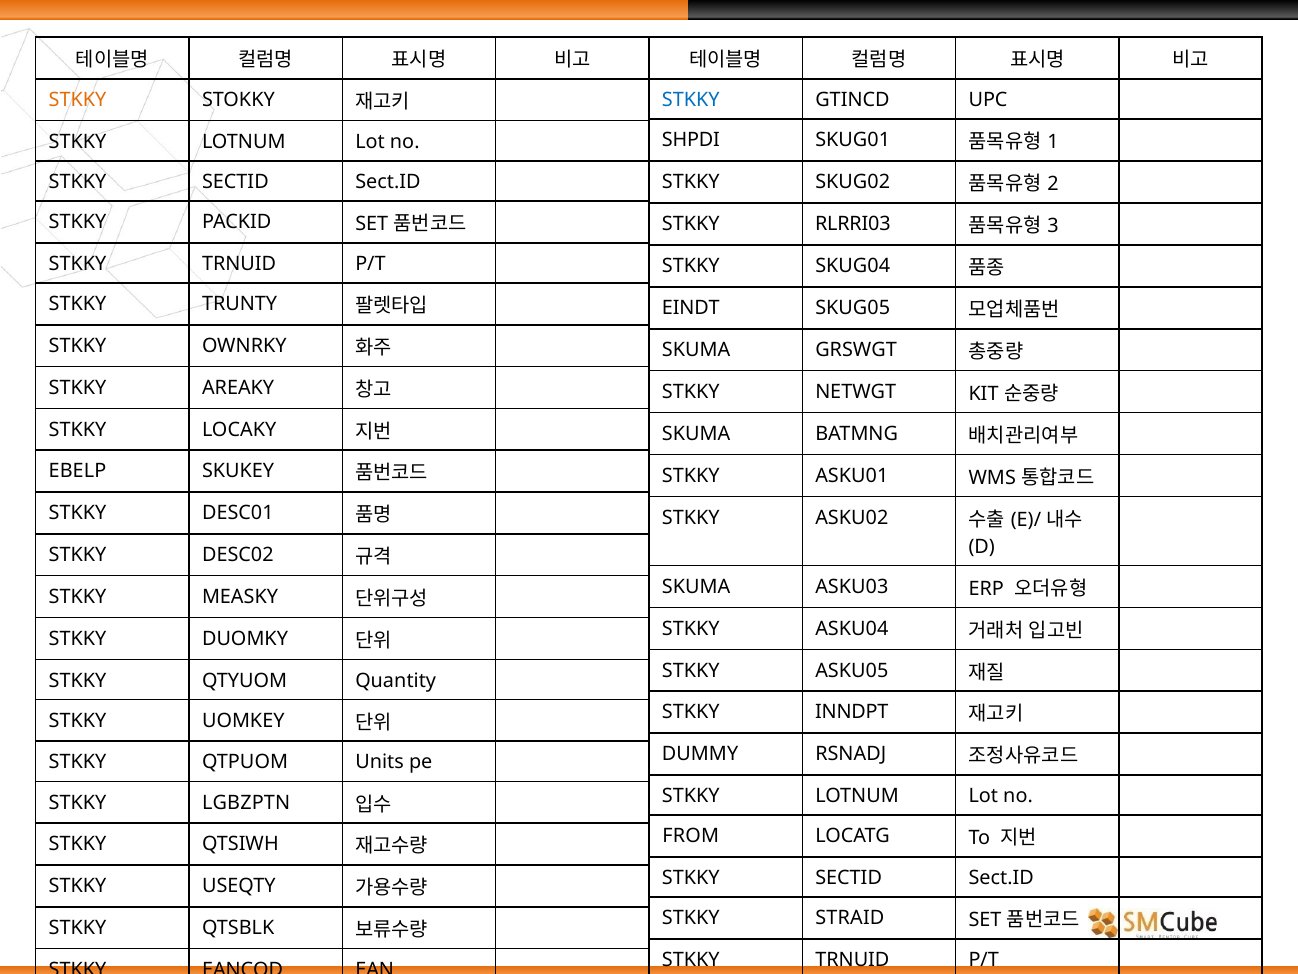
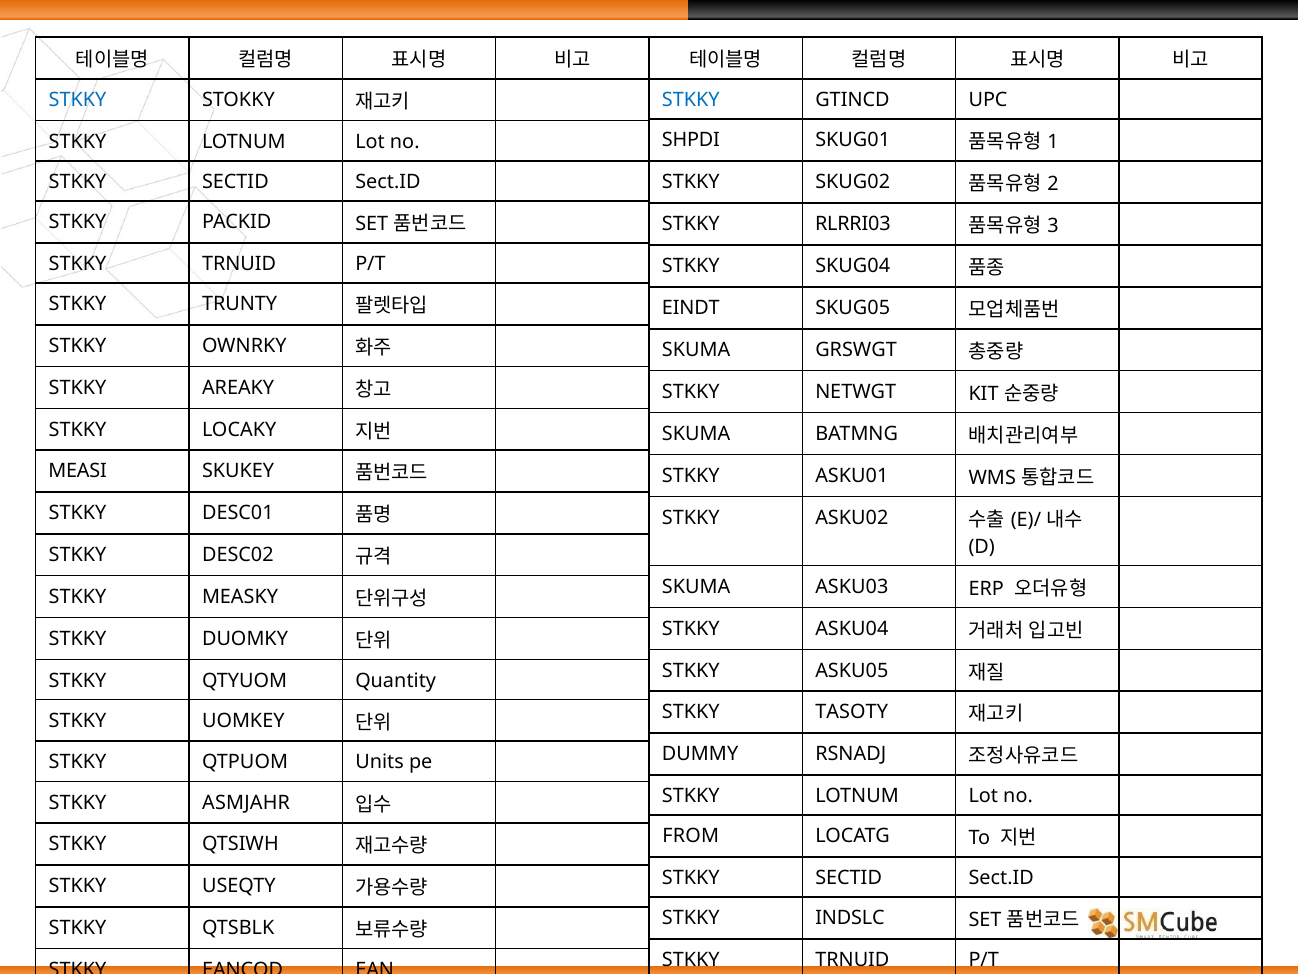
STKKY at (78, 100) colour: orange -> blue
EBELP: EBELP -> MEASI
INNDPT: INNDPT -> TASOTY
LGBZPTN: LGBZPTN -> ASMJAHR
STRAID: STRAID -> INDSLC
